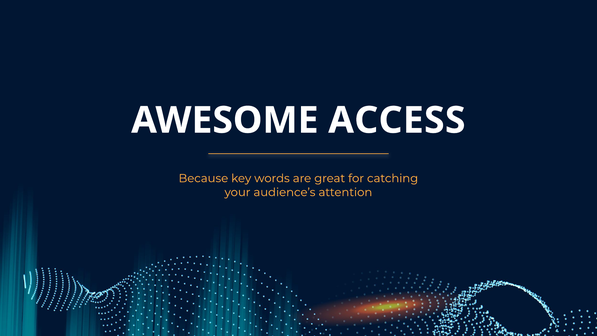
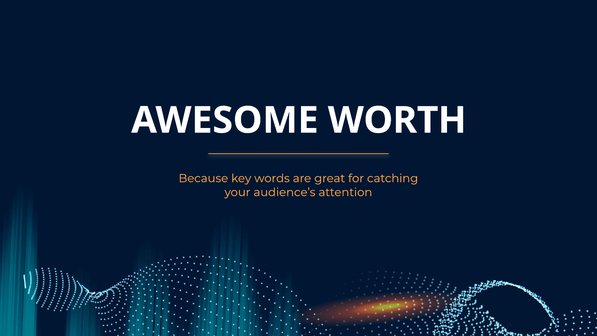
ACCESS: ACCESS -> WORTH
